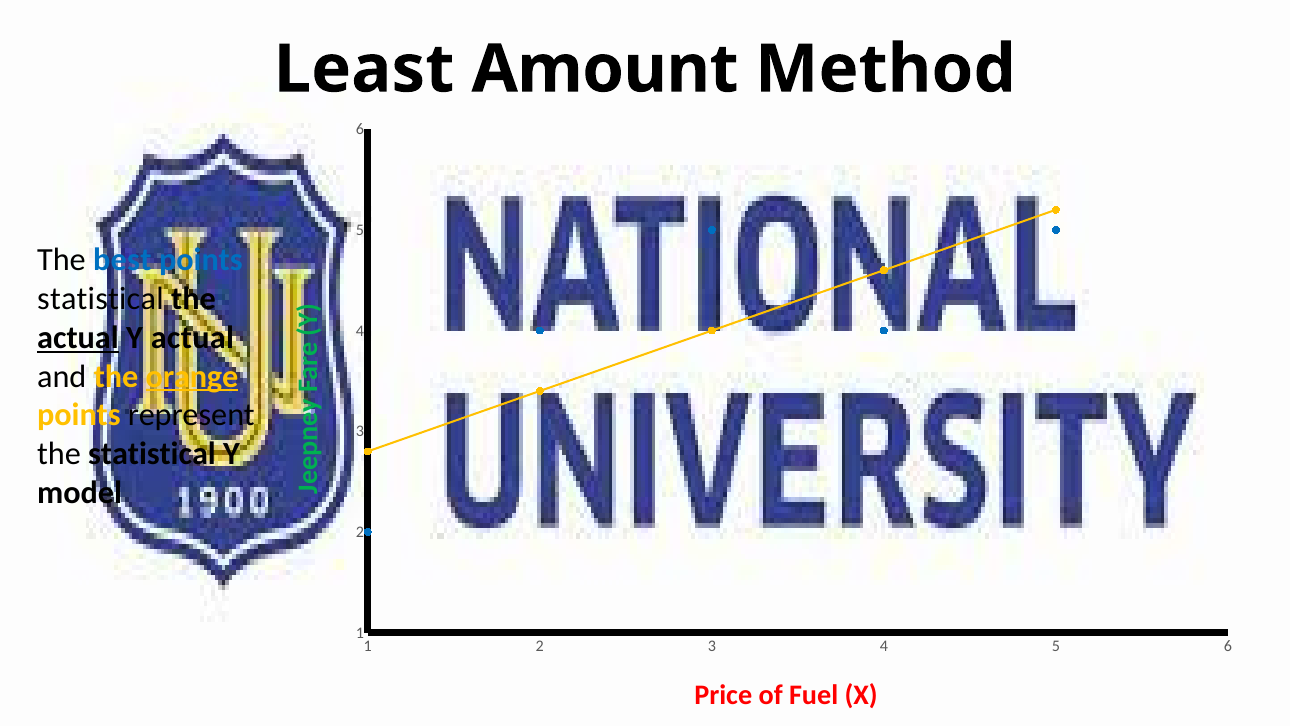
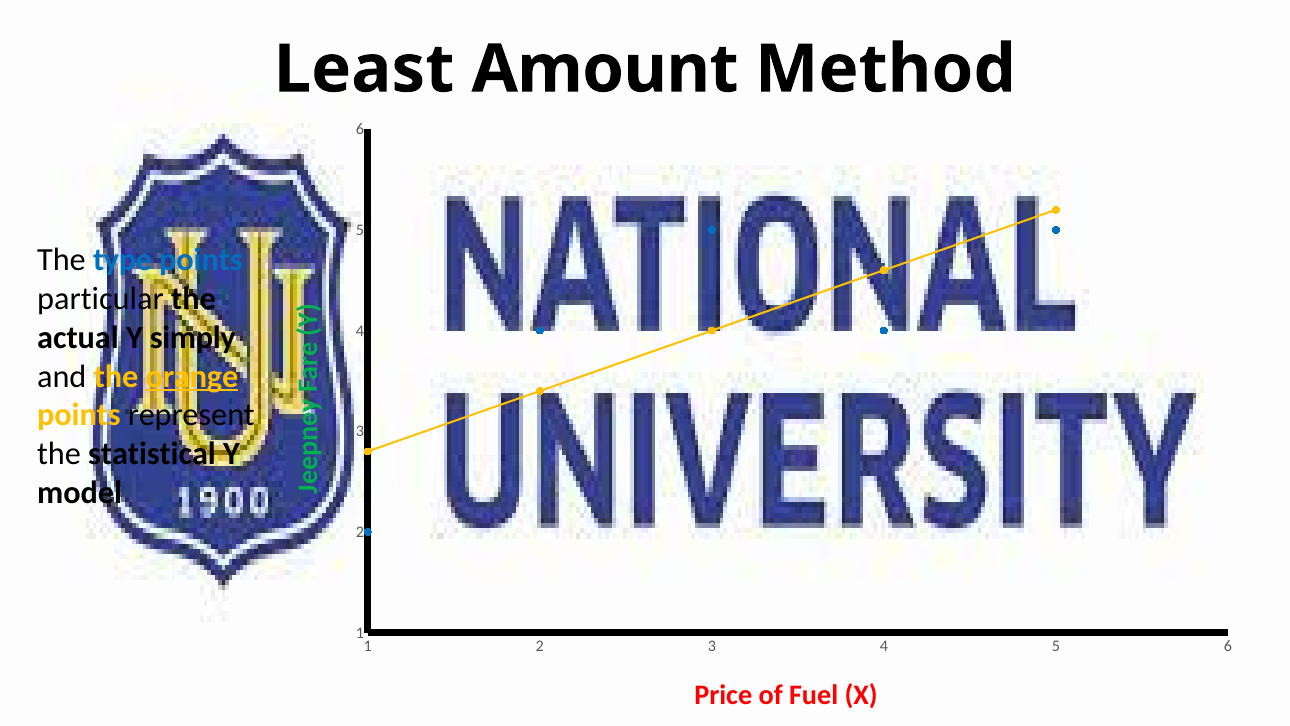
best: best -> type
statistical at (100, 299): statistical -> particular
actual at (78, 338) underline: present -> none
Y actual: actual -> simply
